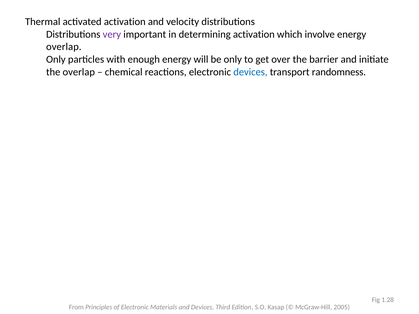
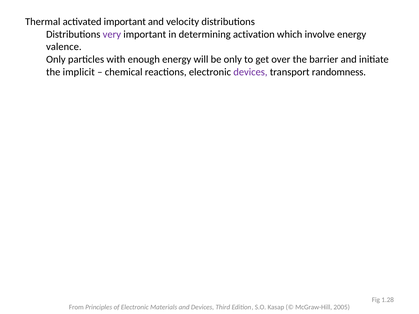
activated activation: activation -> important
overlap at (64, 47): overlap -> valence
the overlap: overlap -> implicit
devices at (250, 72) colour: blue -> purple
